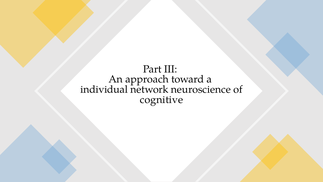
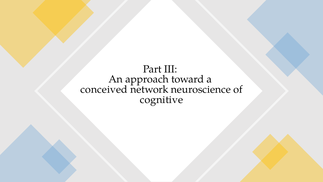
individual: individual -> conceived
